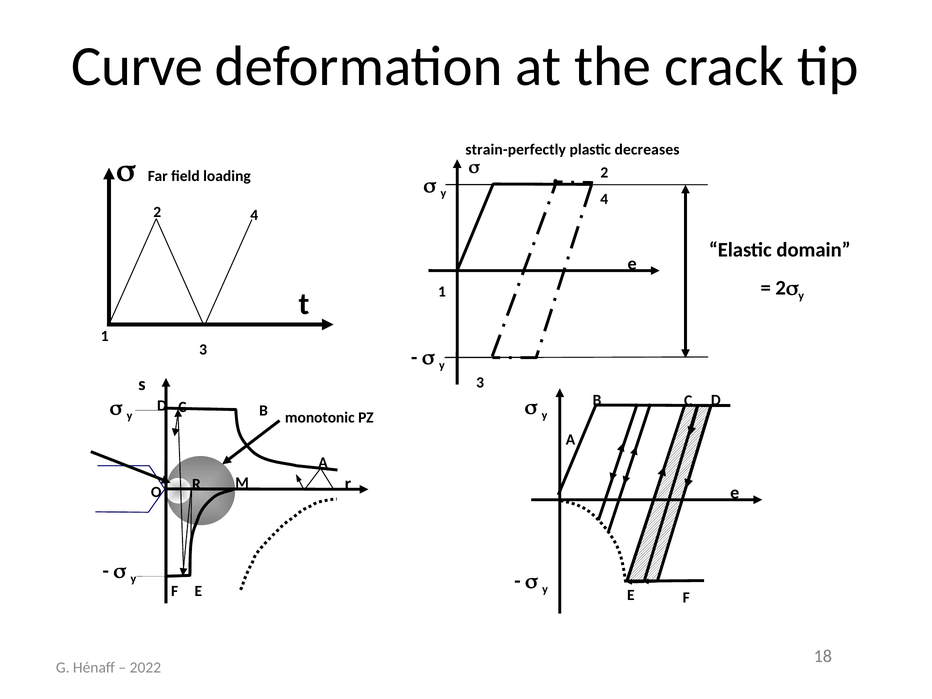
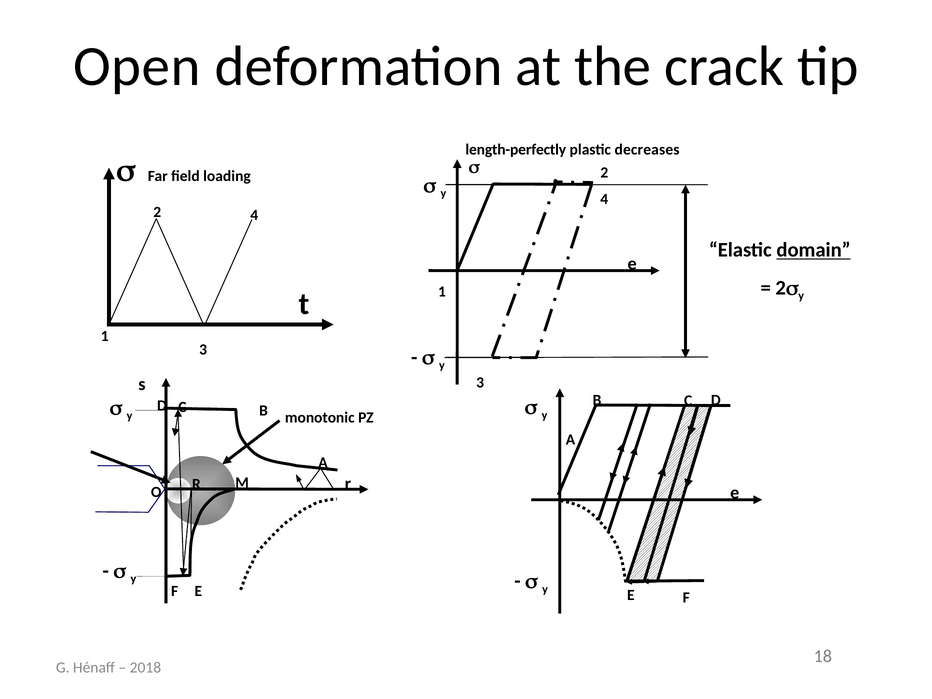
Curve: Curve -> Open
strain-perfectly: strain-perfectly -> length-perfectly
domain underline: none -> present
2022: 2022 -> 2018
